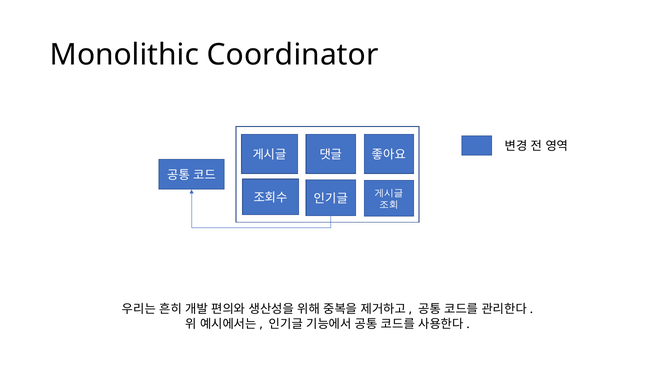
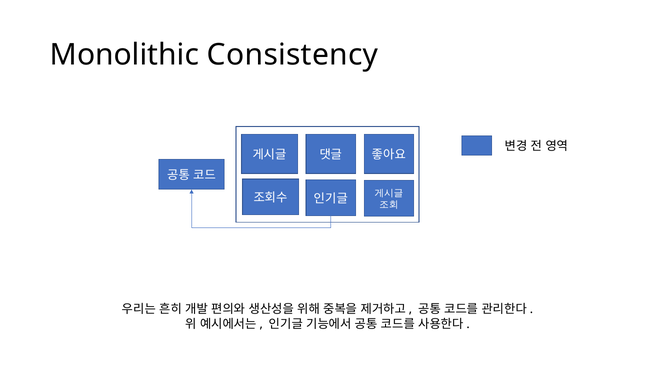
Coordinator: Coordinator -> Consistency
